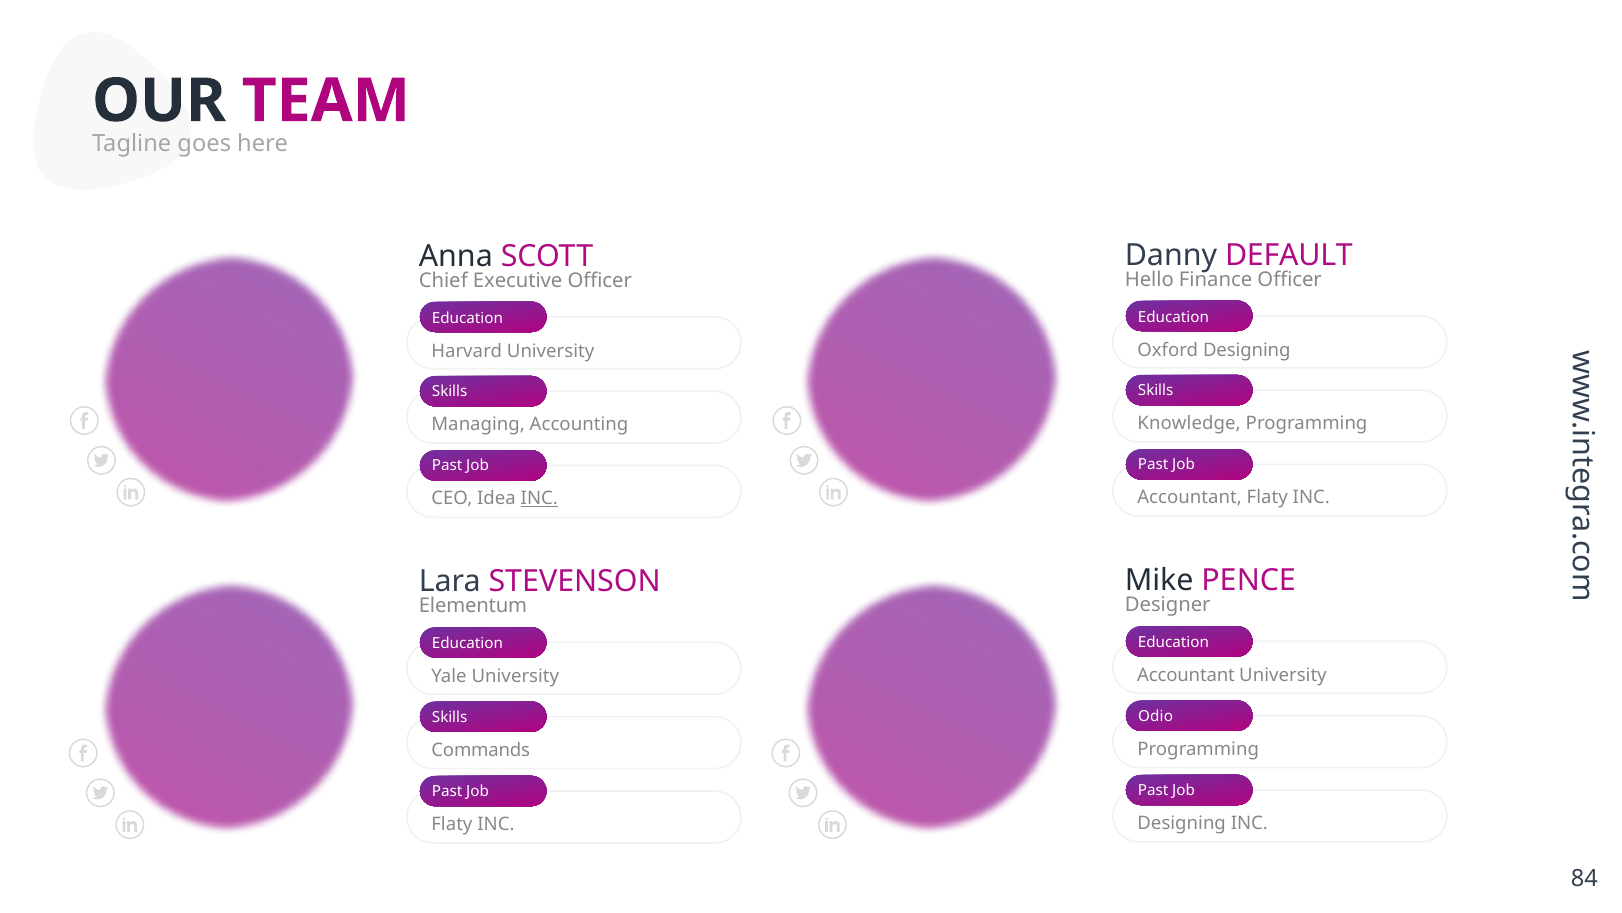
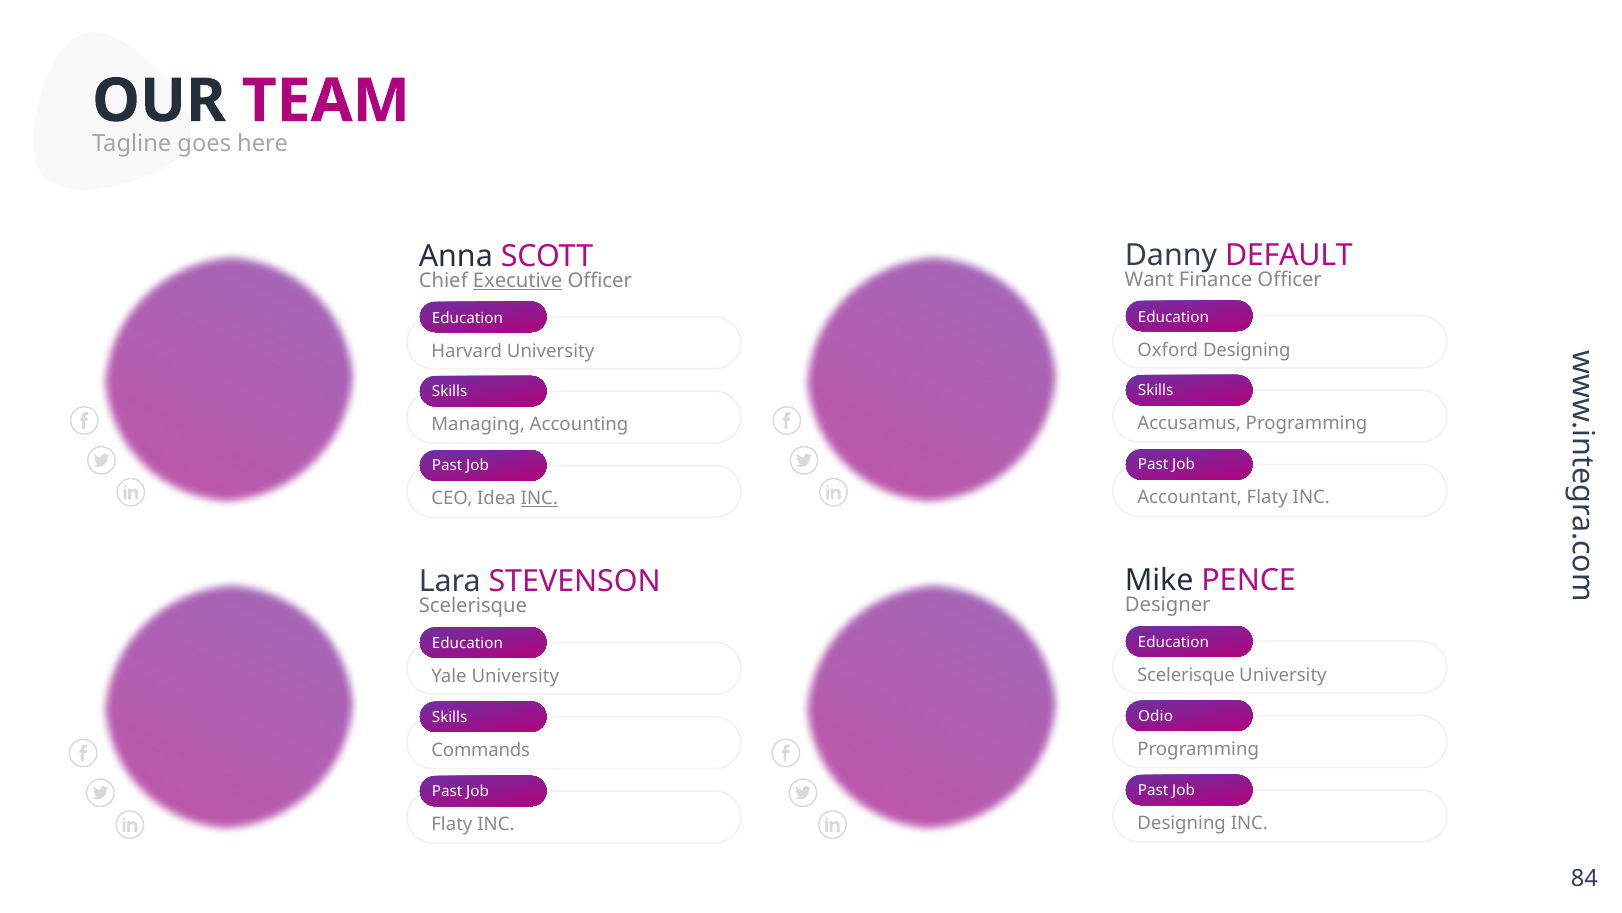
Hello: Hello -> Want
Executive underline: none -> present
Knowledge: Knowledge -> Accusamus
Elementum at (473, 606): Elementum -> Scelerisque
Accountant at (1186, 675): Accountant -> Scelerisque
